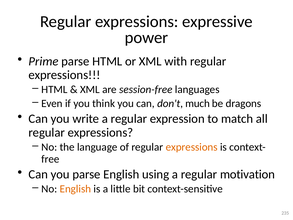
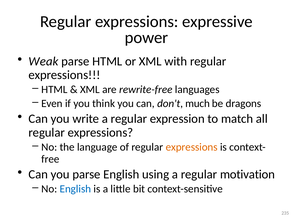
Prime: Prime -> Weak
session-free: session-free -> rewrite-free
English at (75, 189) colour: orange -> blue
